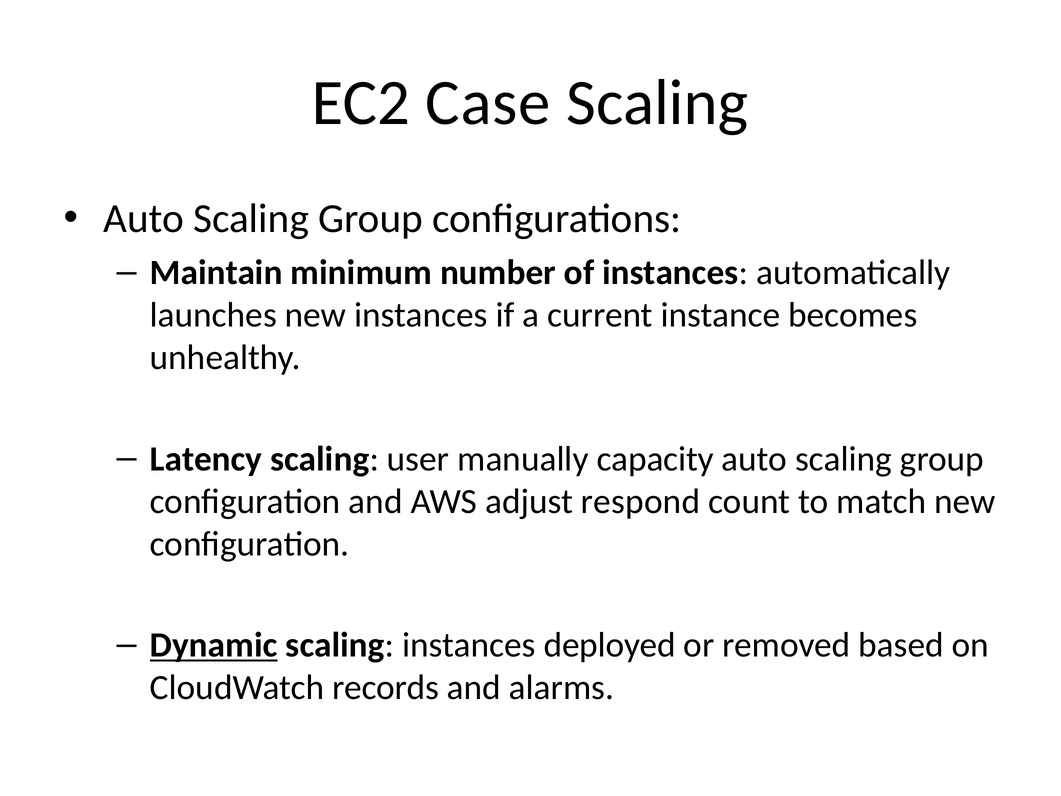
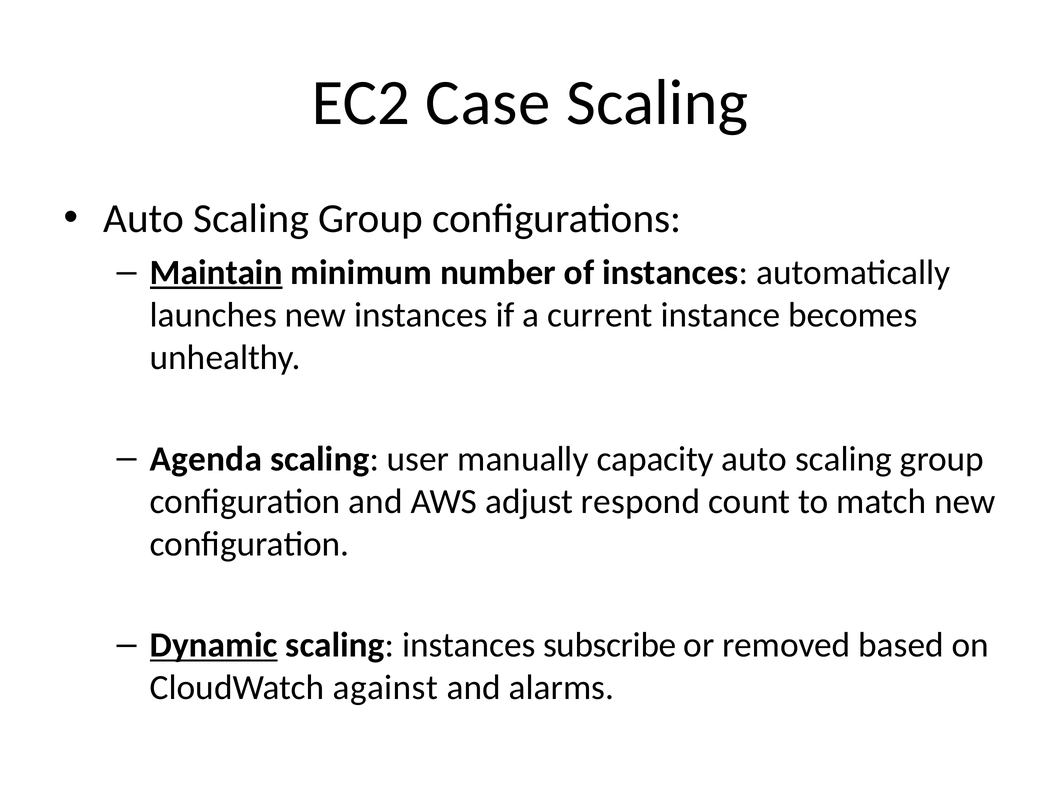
Maintain underline: none -> present
Latency: Latency -> Agenda
deployed: deployed -> subscribe
records: records -> against
